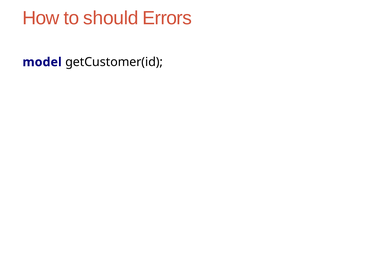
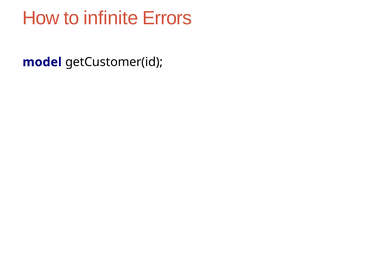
should: should -> infinite
